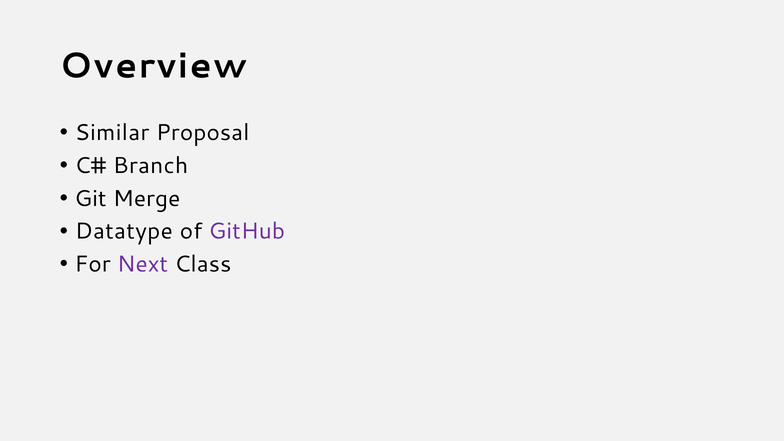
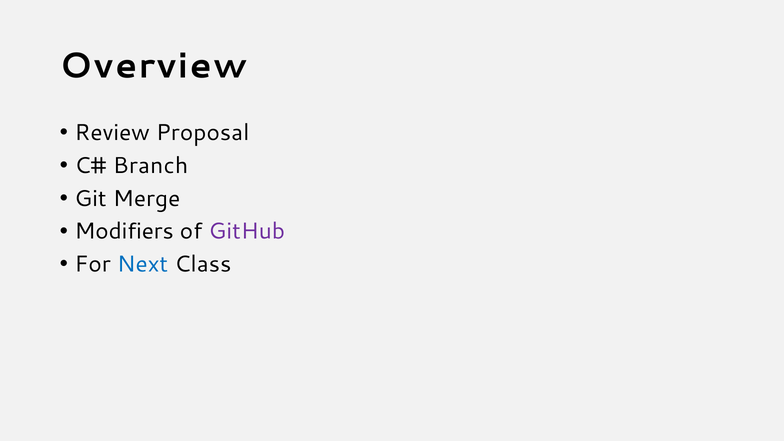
Similar: Similar -> Review
Datatype: Datatype -> Modifiers
Next colour: purple -> blue
